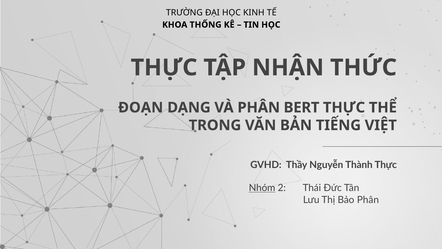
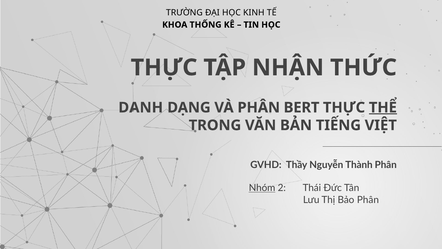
ĐOẠN: ĐOẠN -> DANH
THỂ underline: none -> present
Thành Thực: Thực -> Phân
